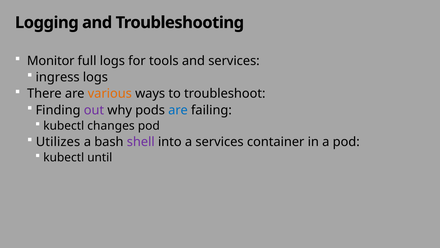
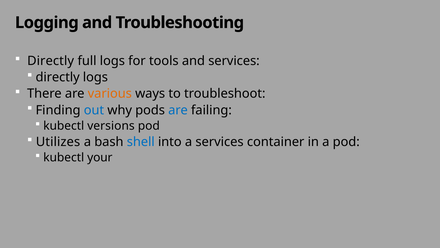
Monitor at (51, 61): Monitor -> Directly
ingress at (58, 77): ingress -> directly
out colour: purple -> blue
changes: changes -> versions
shell colour: purple -> blue
until: until -> your
